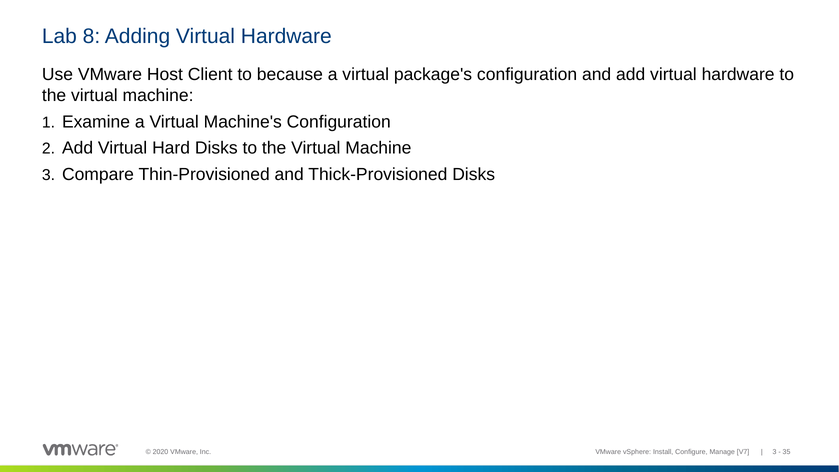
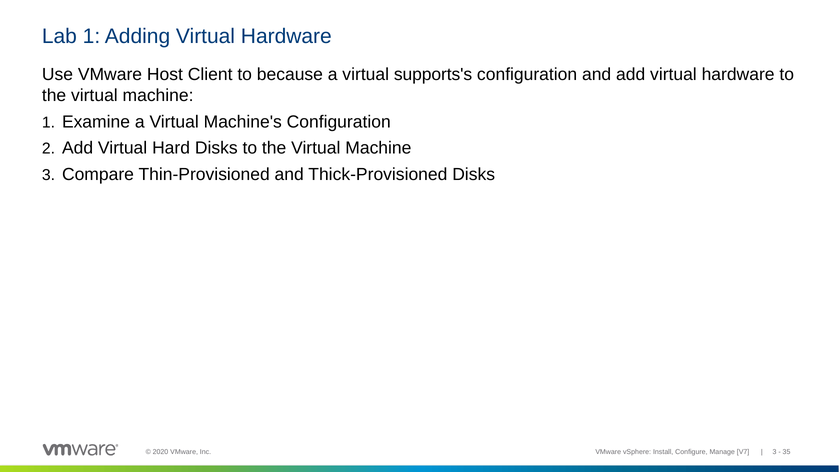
Lab 8: 8 -> 1
package's: package's -> supports's
